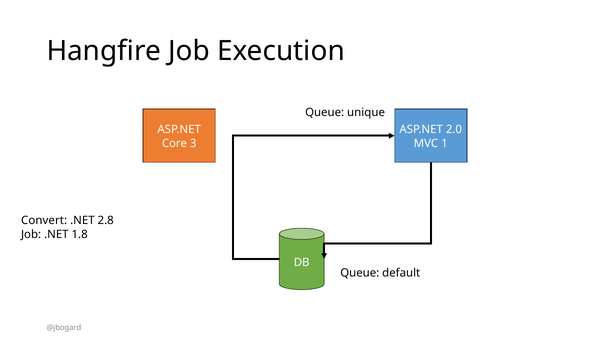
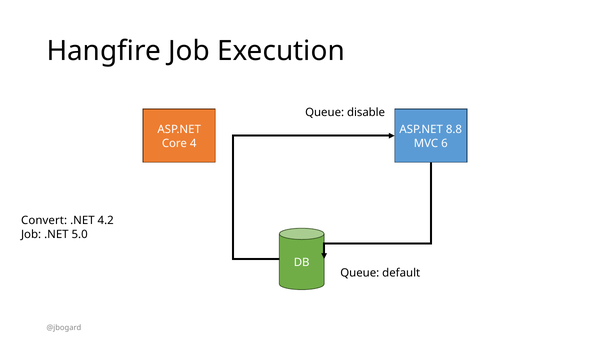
unique: unique -> disable
2.0: 2.0 -> 8.8
3: 3 -> 4
1: 1 -> 6
2.8: 2.8 -> 4.2
1.8: 1.8 -> 5.0
